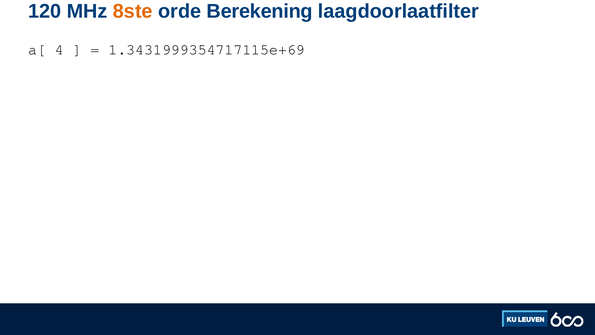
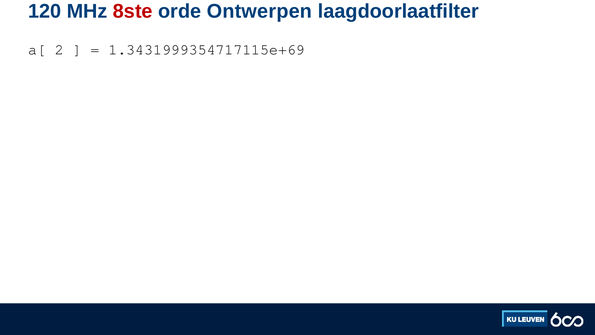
8ste colour: orange -> red
Berekening: Berekening -> Ontwerpen
4: 4 -> 2
